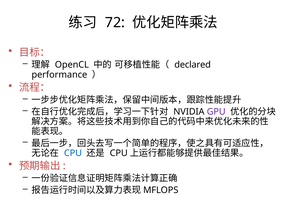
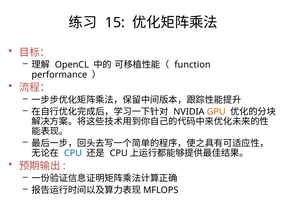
72: 72 -> 15
declared: declared -> function
GPU colour: purple -> orange
